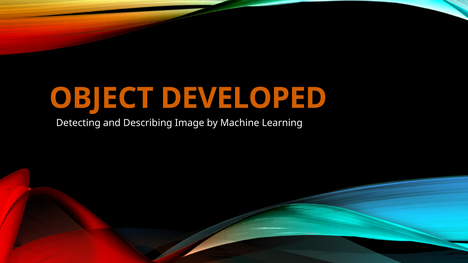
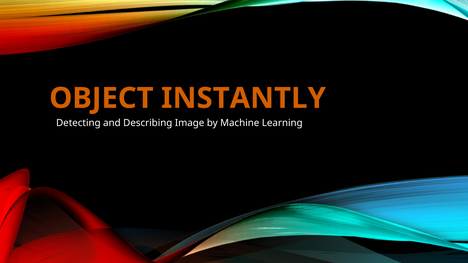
DEVELOPED: DEVELOPED -> INSTANTLY
